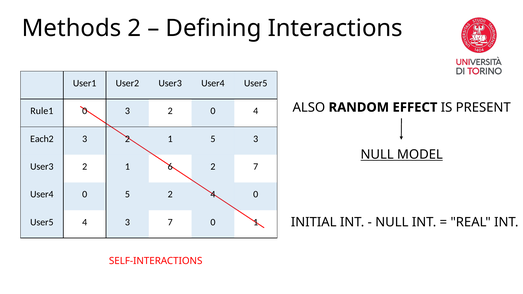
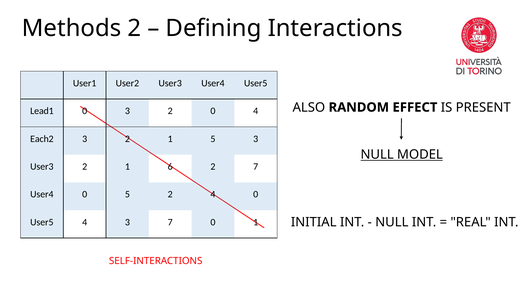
Rule1: Rule1 -> Lead1
